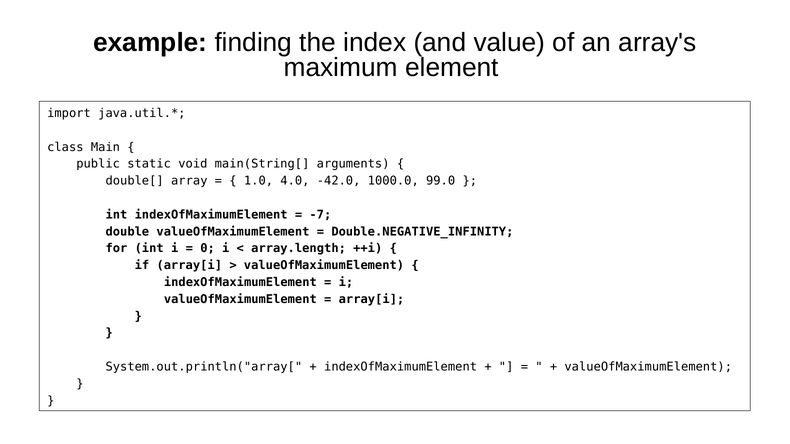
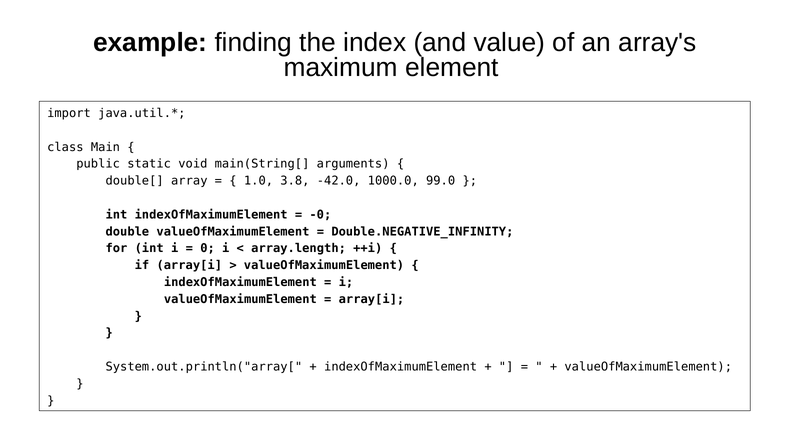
4.0: 4.0 -> 3.8
-7: -7 -> -0
